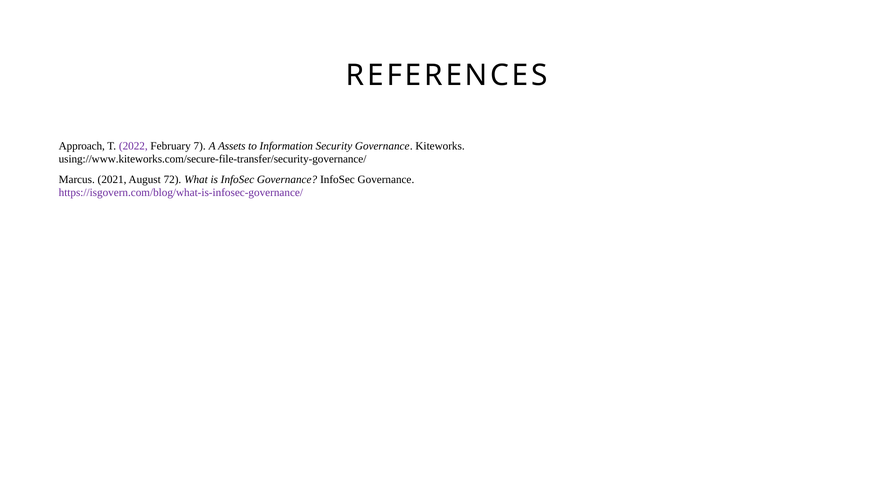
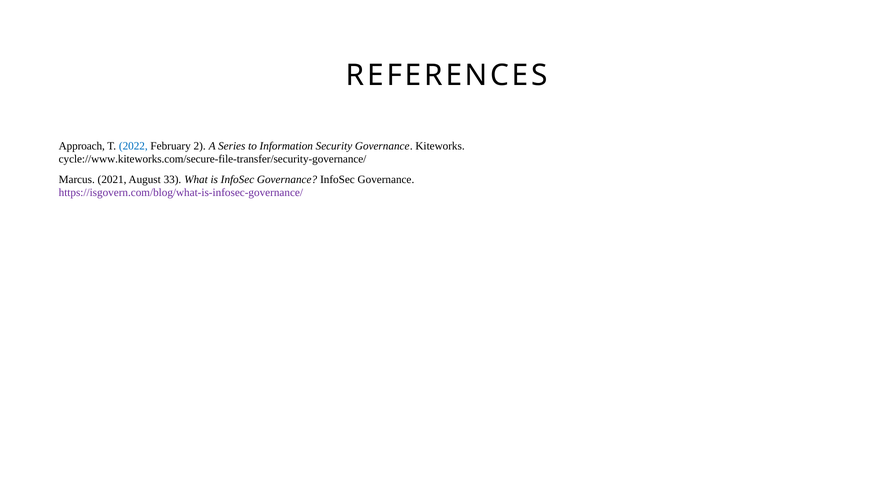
2022 colour: purple -> blue
7: 7 -> 2
Assets: Assets -> Series
using://www.kiteworks.com/secure-file-transfer/security-governance/: using://www.kiteworks.com/secure-file-transfer/security-governance/ -> cycle://www.kiteworks.com/secure-file-transfer/security-governance/
72: 72 -> 33
